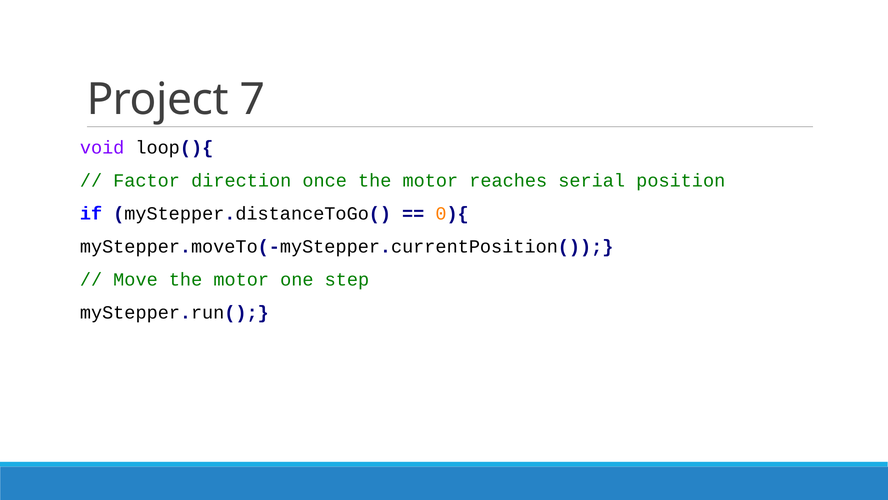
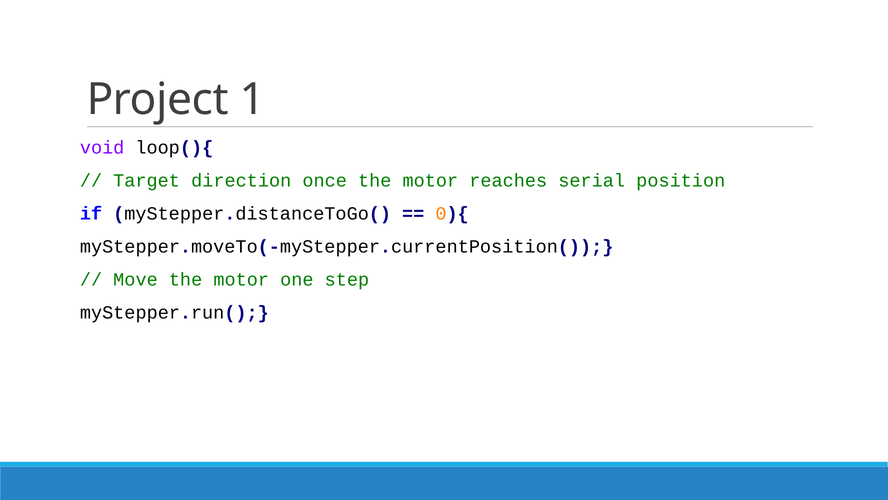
7: 7 -> 1
Factor: Factor -> Target
